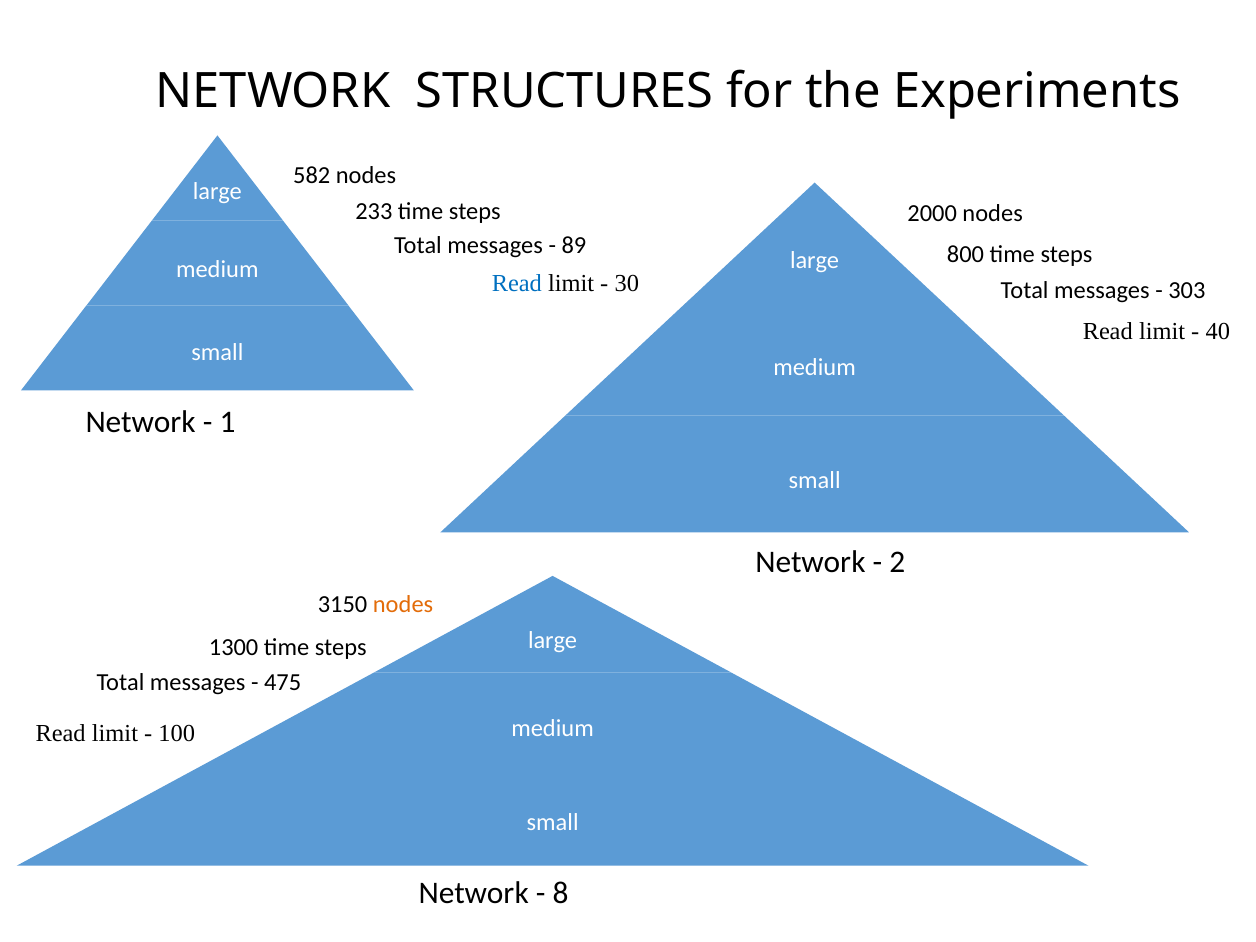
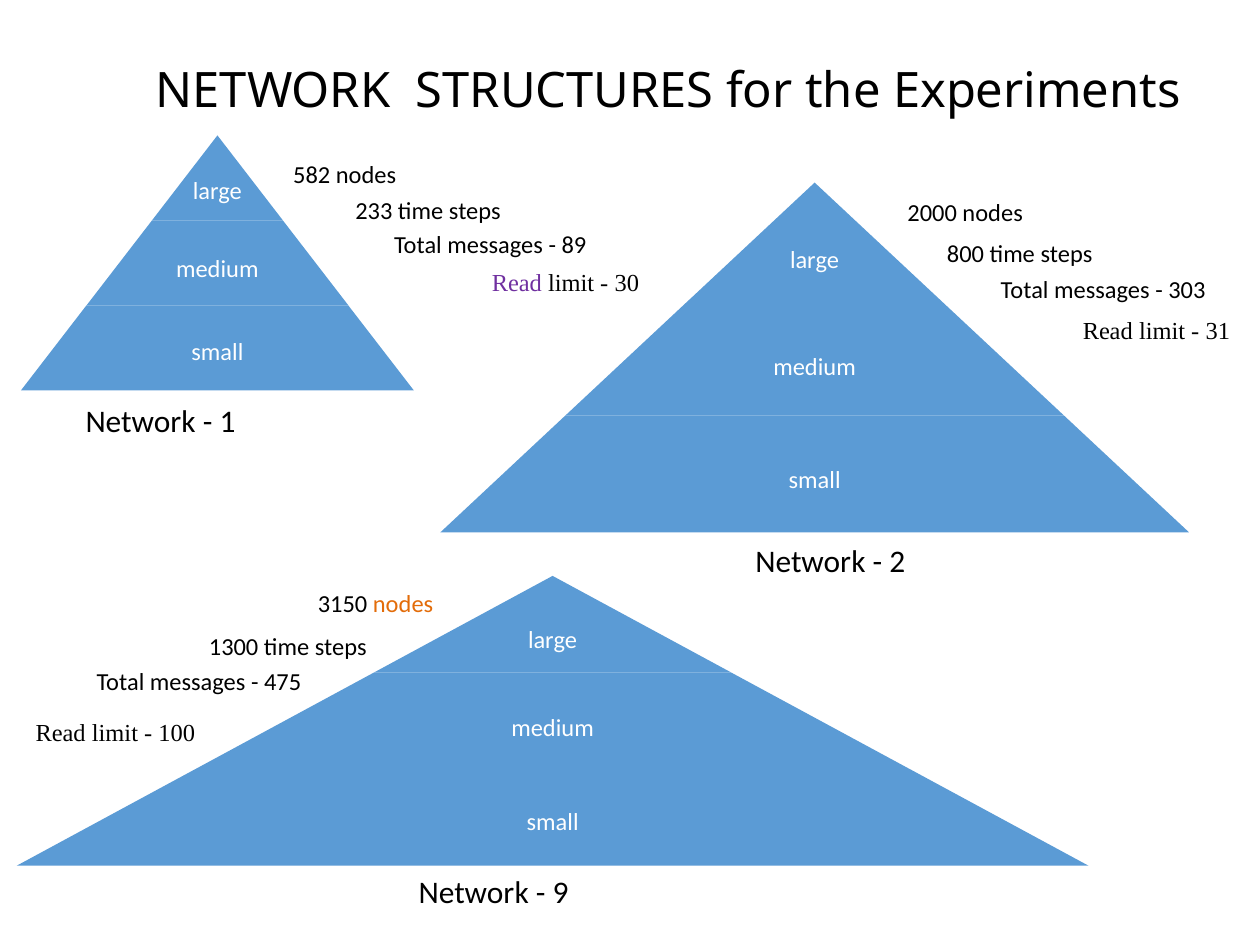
Read at (517, 284) colour: blue -> purple
40: 40 -> 31
8: 8 -> 9
